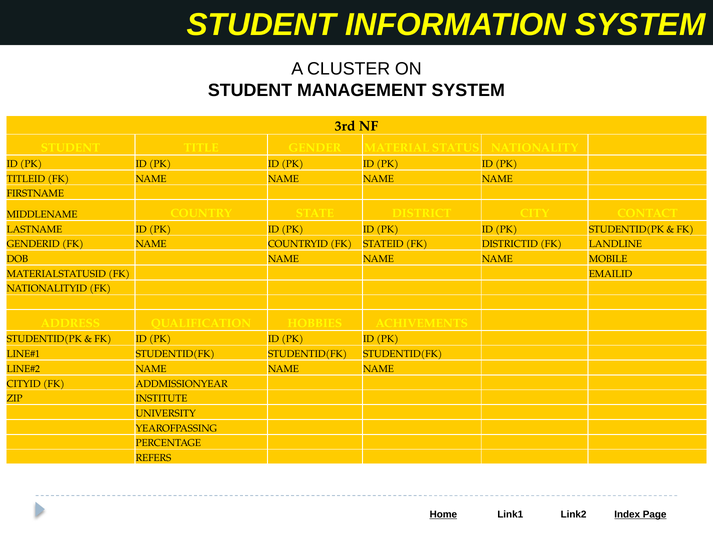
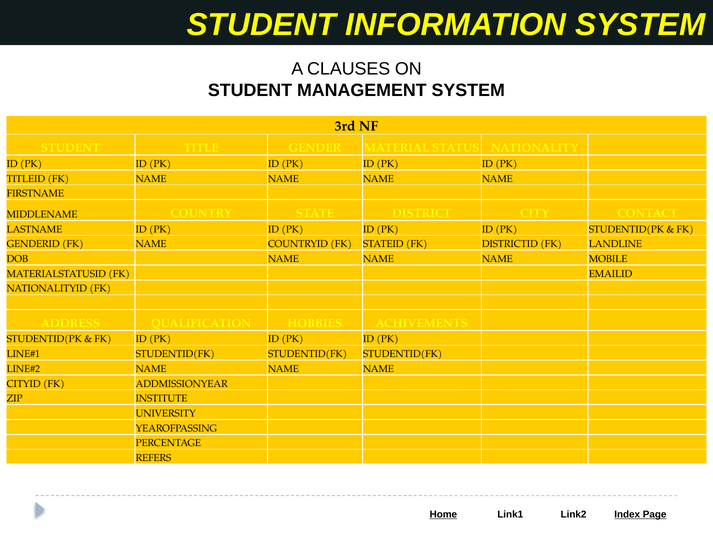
CLUSTER: CLUSTER -> CLAUSES
